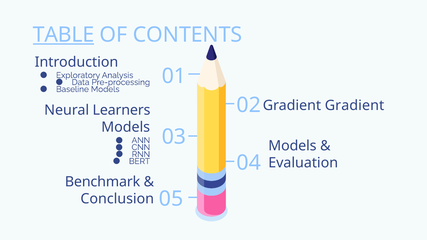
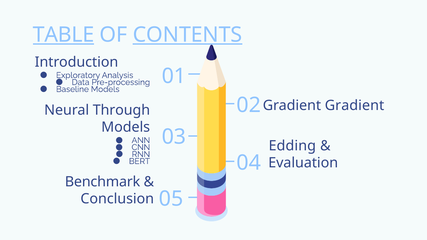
CONTENTS underline: none -> present
Learners: Learners -> Through
03 Models: Models -> Edding
